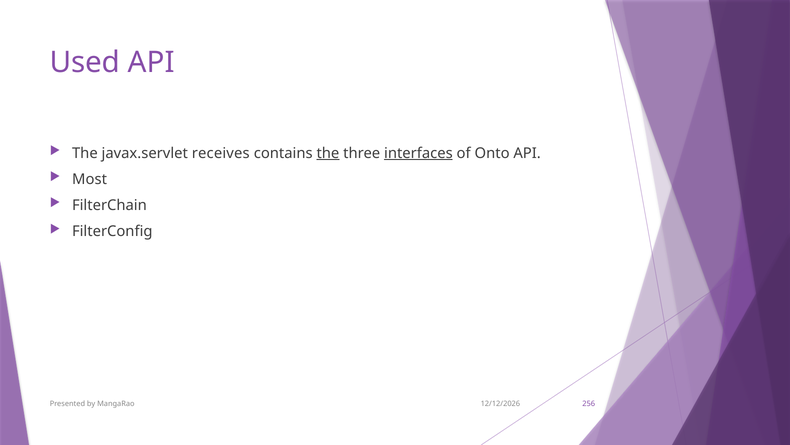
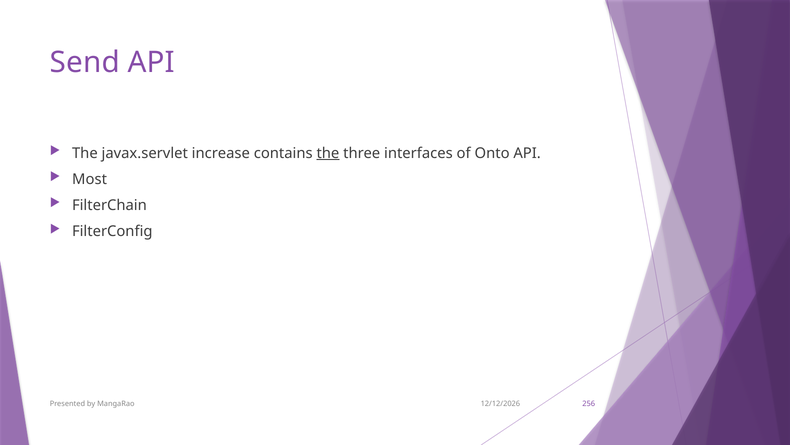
Used: Used -> Send
receives: receives -> increase
interfaces underline: present -> none
